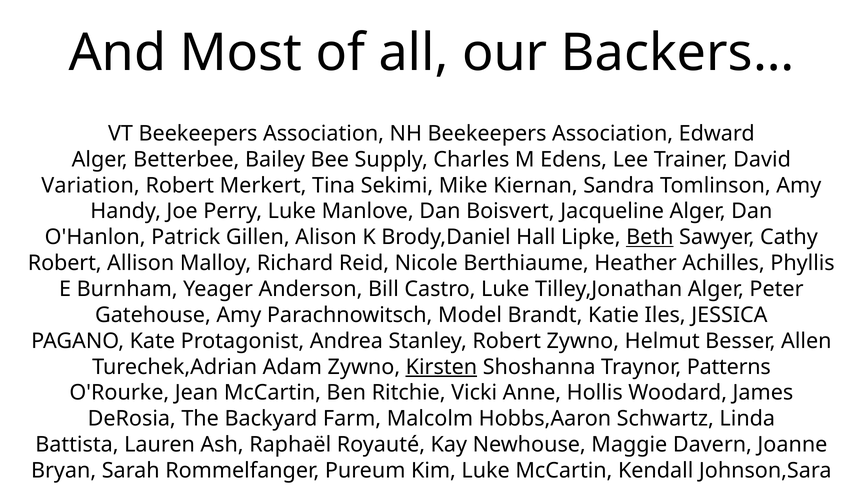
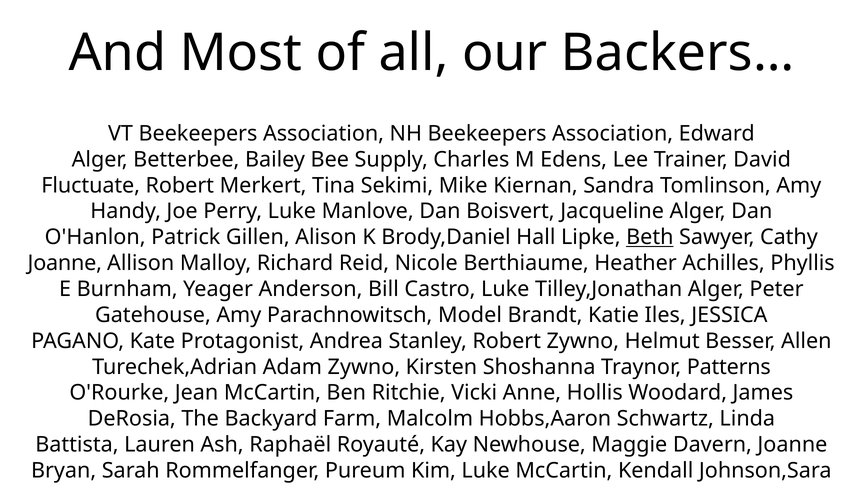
Variation: Variation -> Fluctuate
Robert at (65, 263): Robert -> Joanne
Kirsten underline: present -> none
